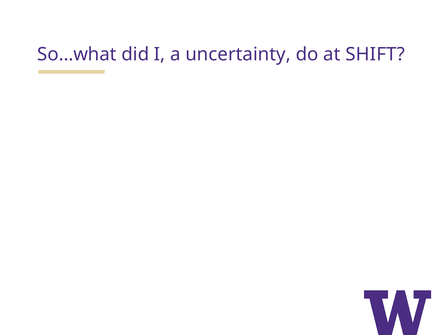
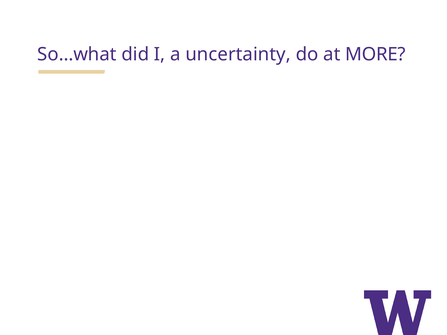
SHIFT: SHIFT -> MORE
